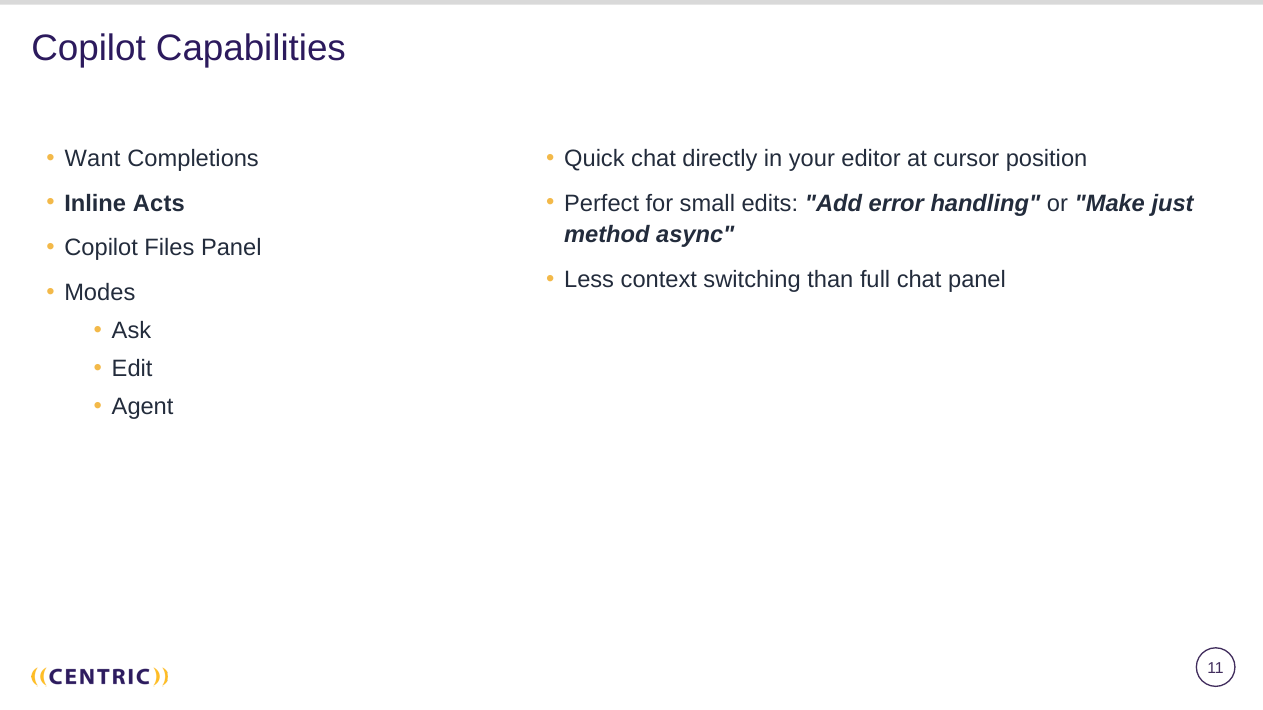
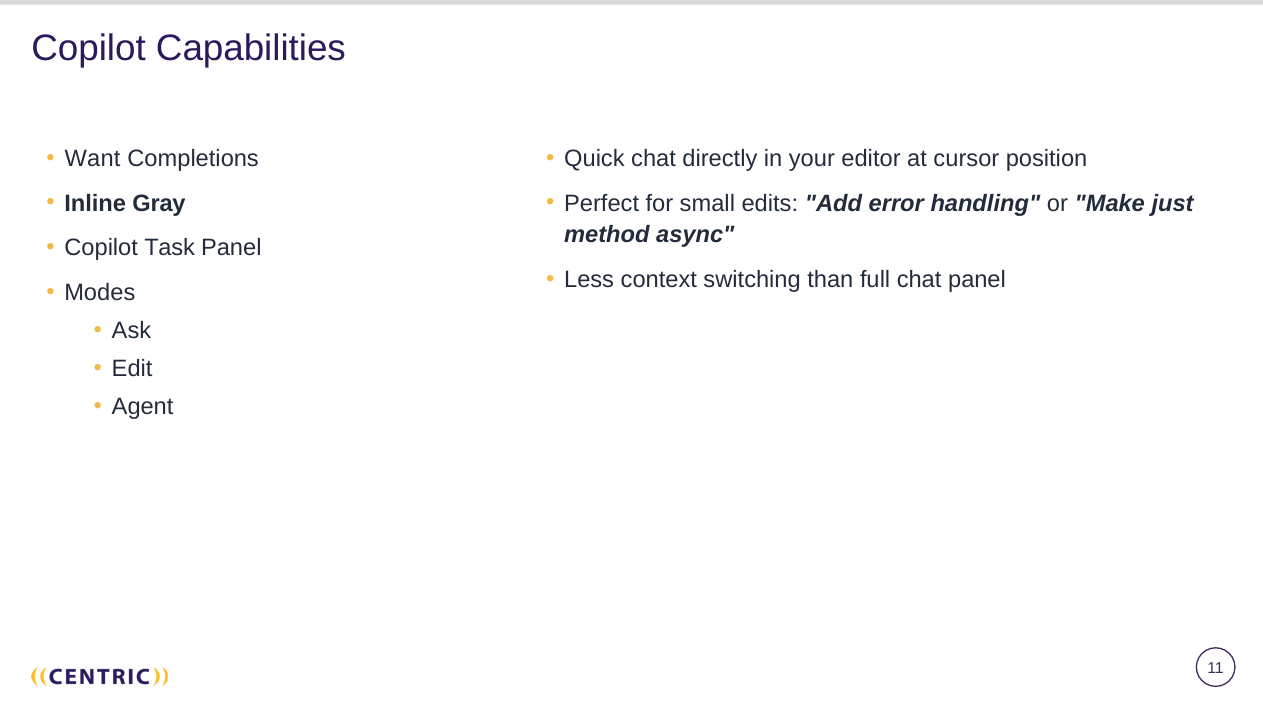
Acts: Acts -> Gray
Files: Files -> Task
